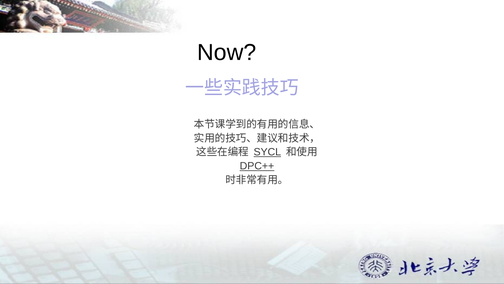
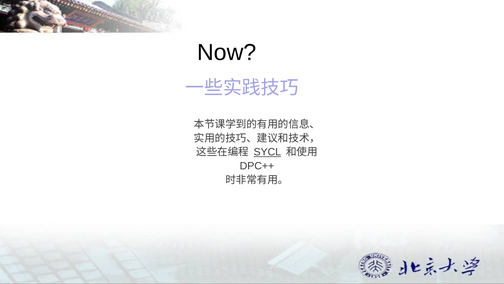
DPC++ underline: present -> none
